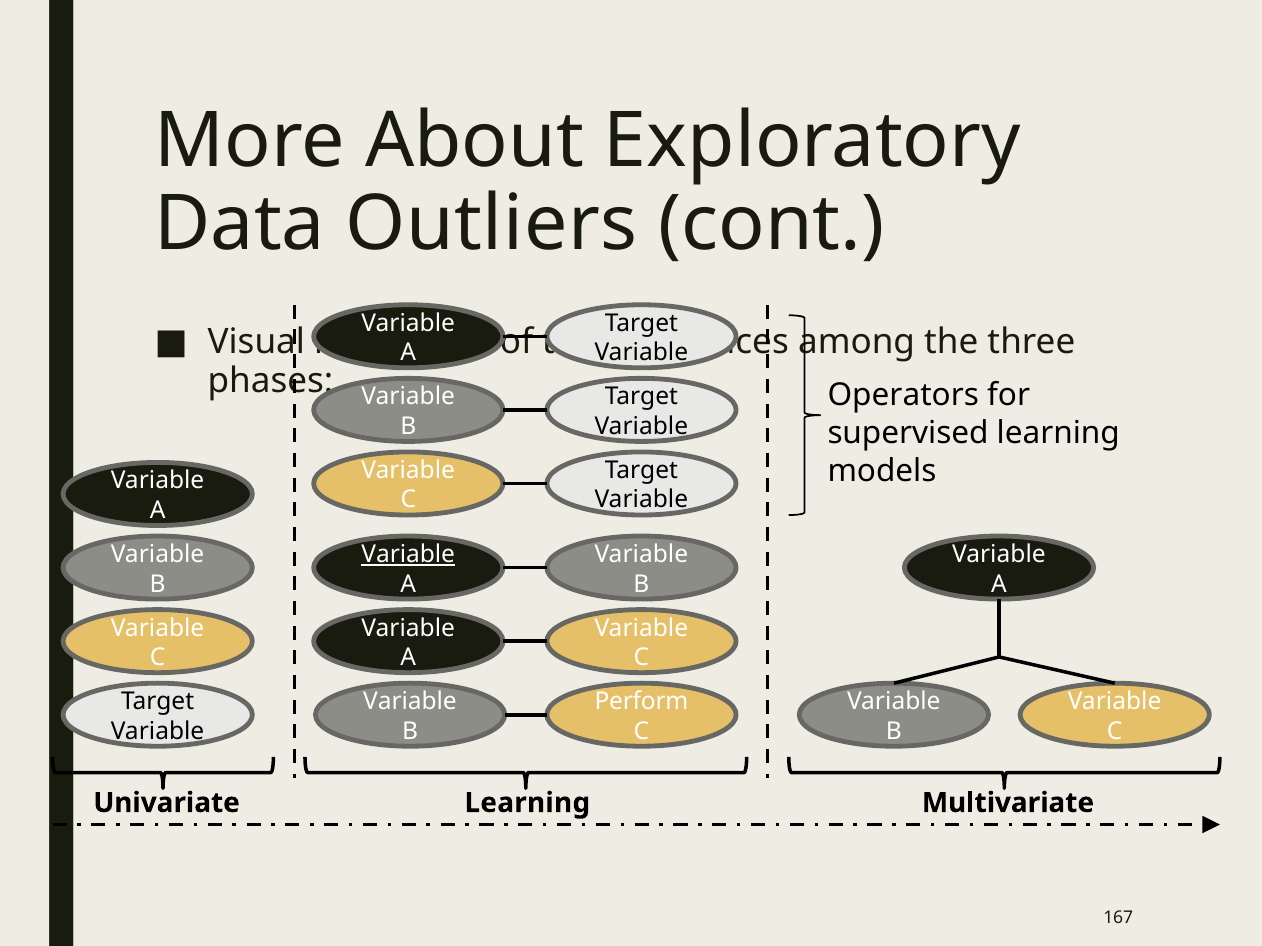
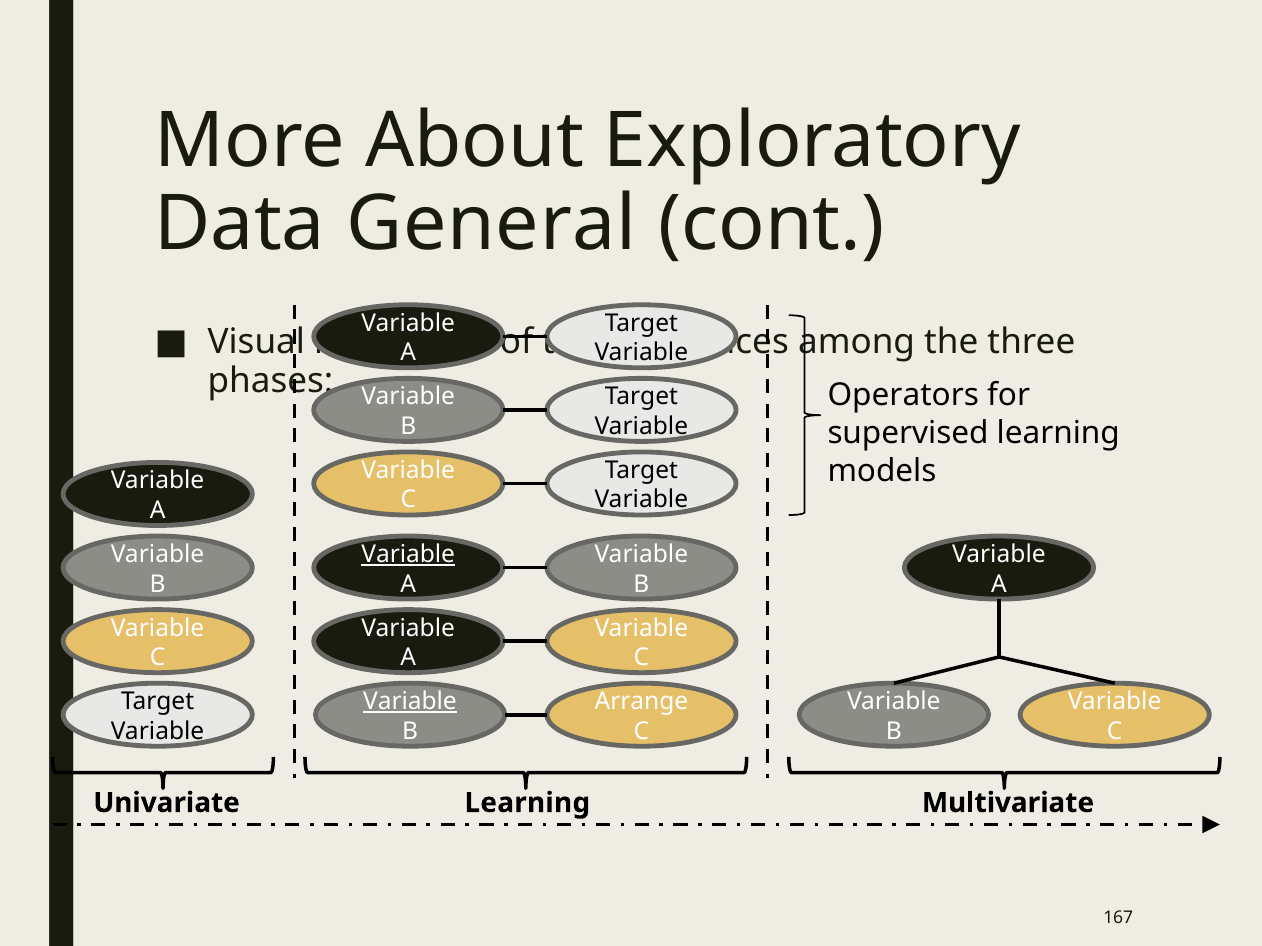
Outliers: Outliers -> General
Variable at (410, 702) underline: none -> present
Perform: Perform -> Arrange
